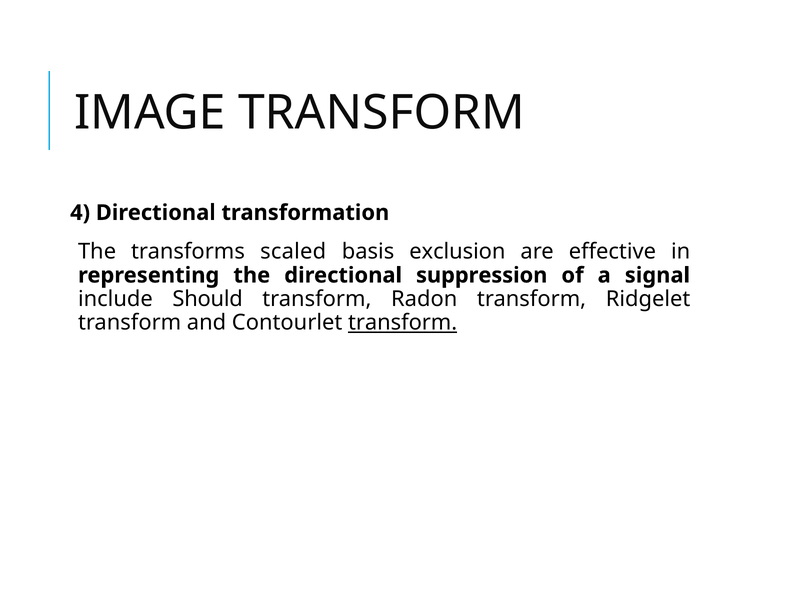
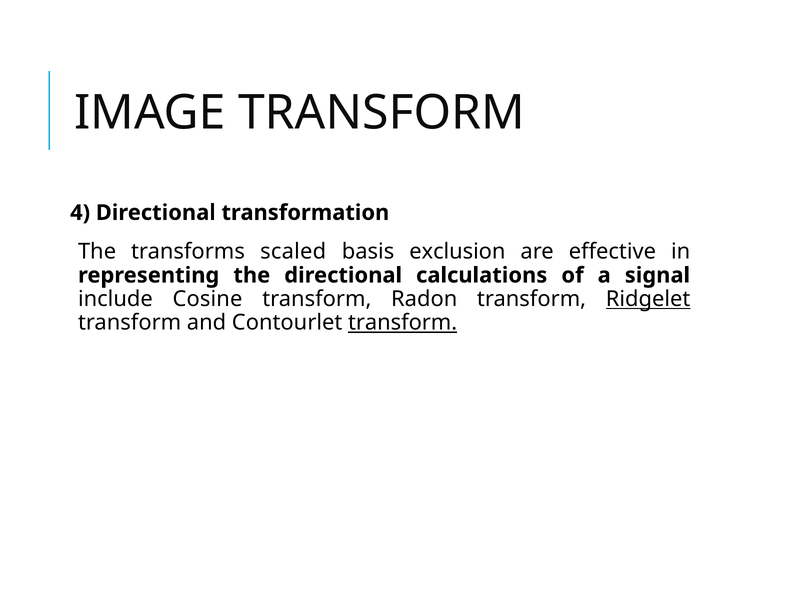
suppression: suppression -> calculations
Should: Should -> Cosine
Ridgelet underline: none -> present
